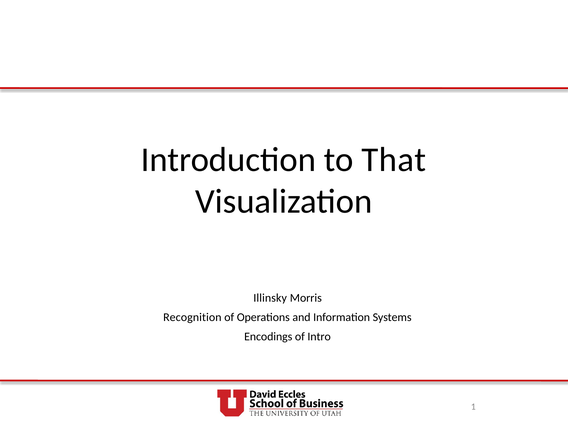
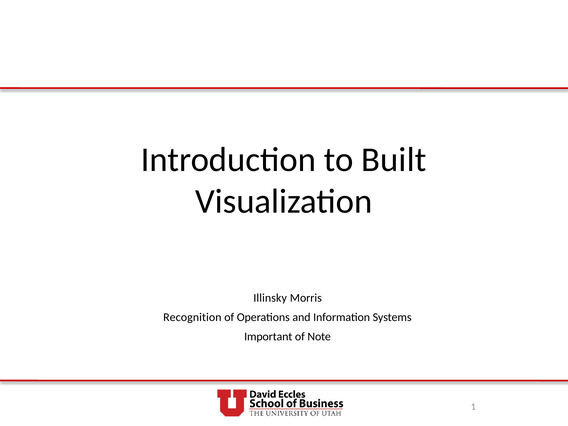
That: That -> Built
Encodings: Encodings -> Important
Intro: Intro -> Note
